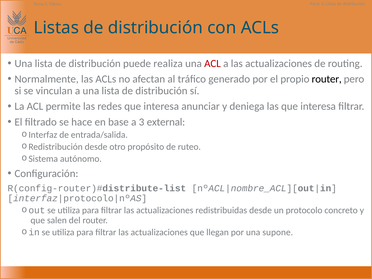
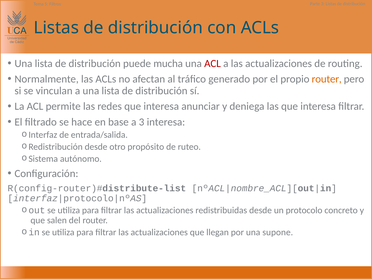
realiza: realiza -> mucha
router at (327, 79) colour: black -> orange
3 external: external -> interesa
